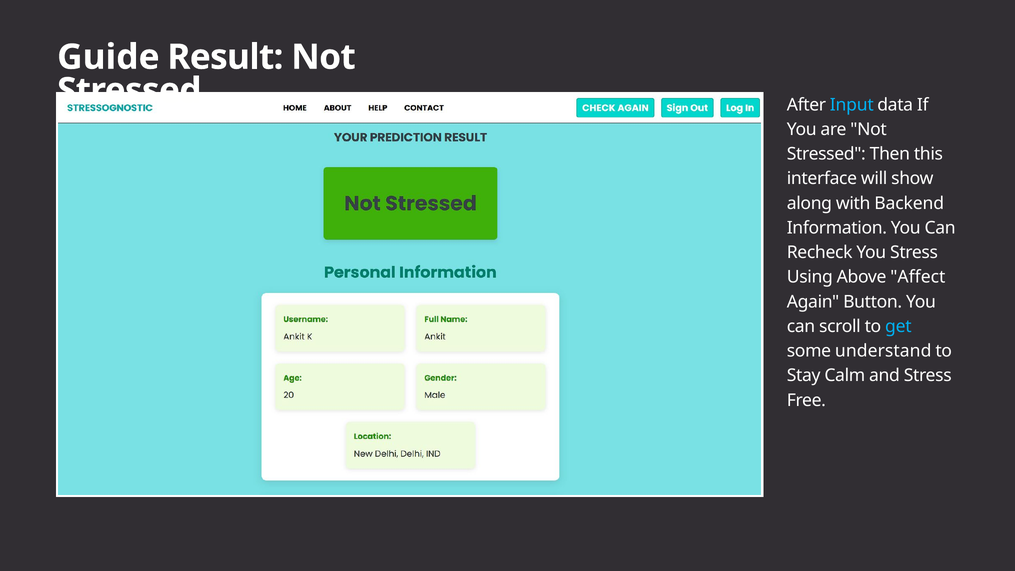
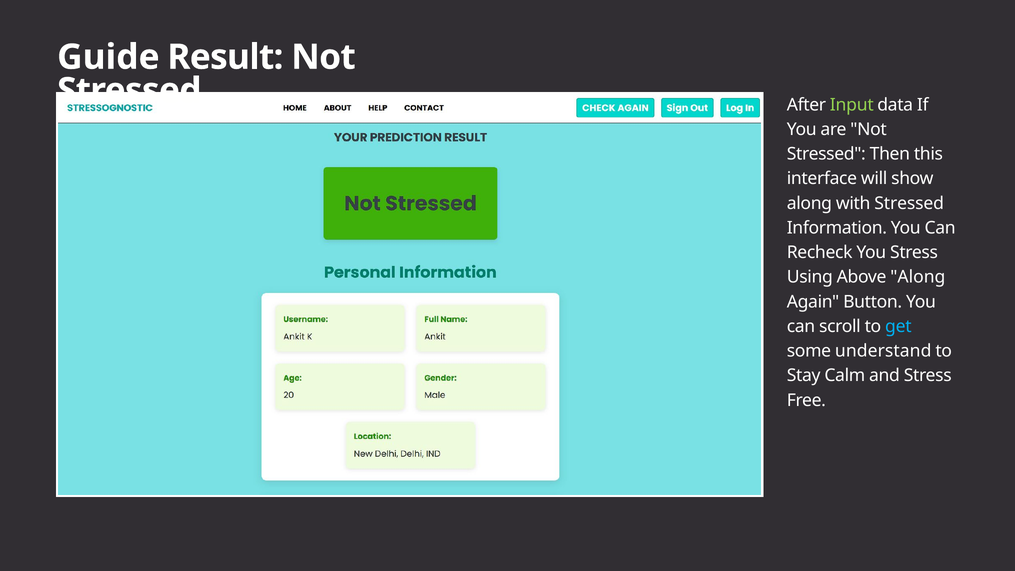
Input colour: light blue -> light green
with Backend: Backend -> Stressed
Above Affect: Affect -> Along
